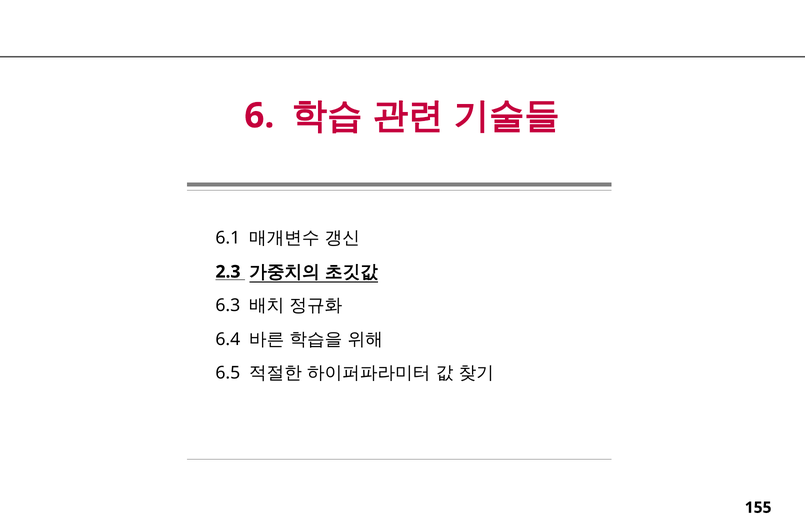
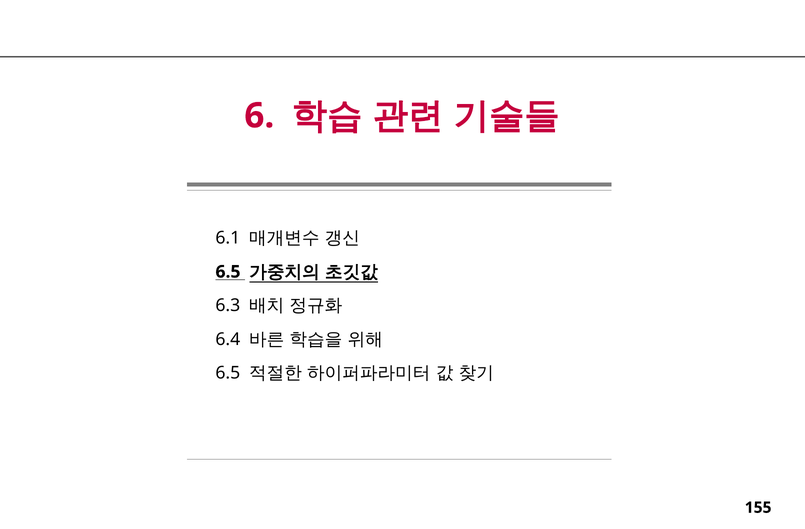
2.3 at (228, 272): 2.3 -> 6.5
